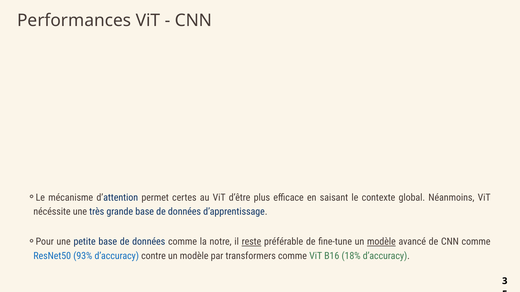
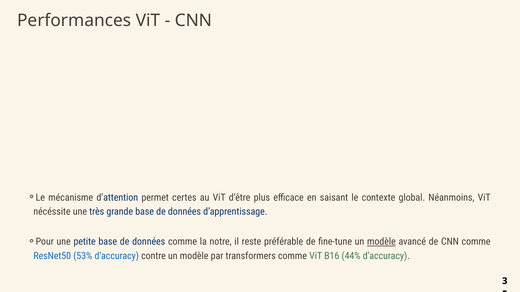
reste underline: present -> none
93%: 93% -> 53%
18%: 18% -> 44%
